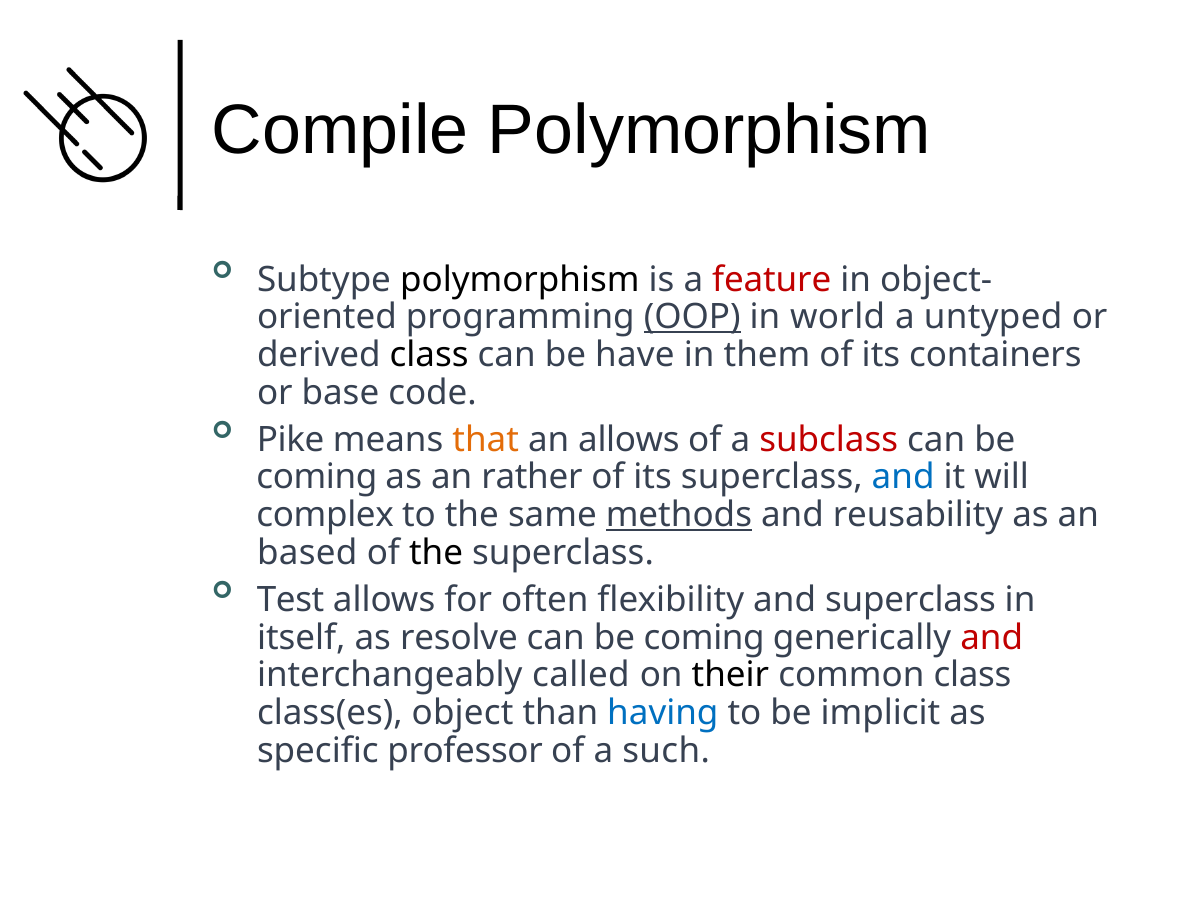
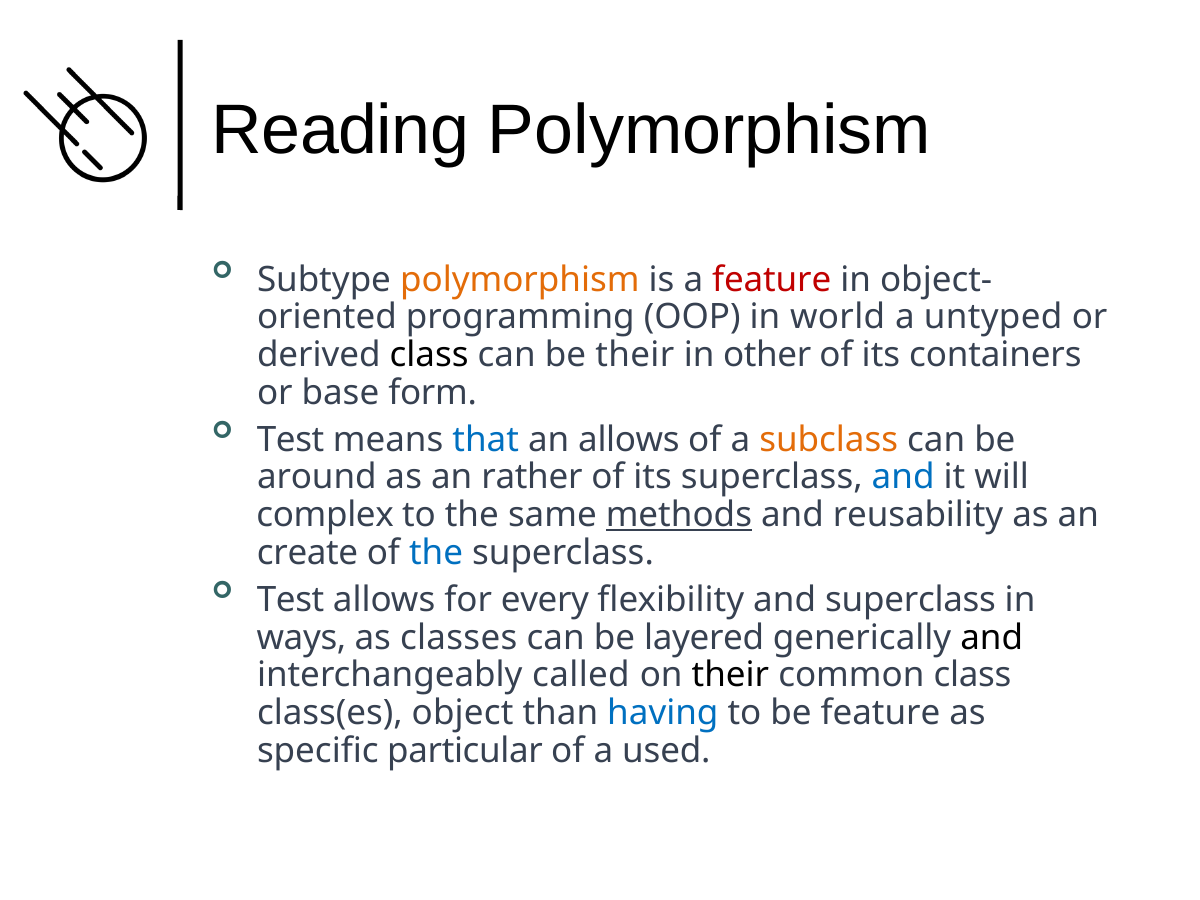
Compile: Compile -> Reading
polymorphism at (520, 279) colour: black -> orange
OOP underline: present -> none
be have: have -> their
them: them -> other
code: code -> form
Pike at (291, 440): Pike -> Test
that colour: orange -> blue
subclass colour: red -> orange
coming at (317, 477): coming -> around
based: based -> create
the at (436, 553) colour: black -> blue
often: often -> every
itself: itself -> ways
resolve: resolve -> classes
coming at (704, 638): coming -> layered
and at (992, 638) colour: red -> black
be implicit: implicit -> feature
professor: professor -> particular
such: such -> used
